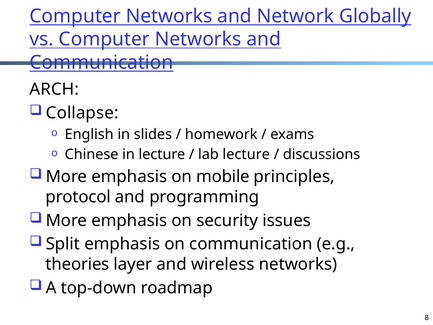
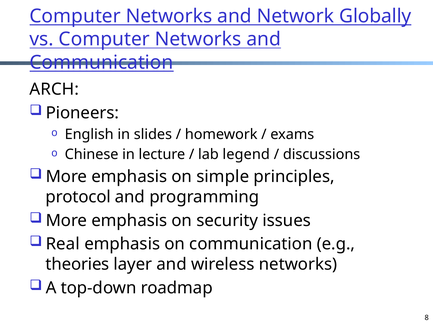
Collapse: Collapse -> Pioneers
lab lecture: lecture -> legend
mobile: mobile -> simple
Split: Split -> Real
